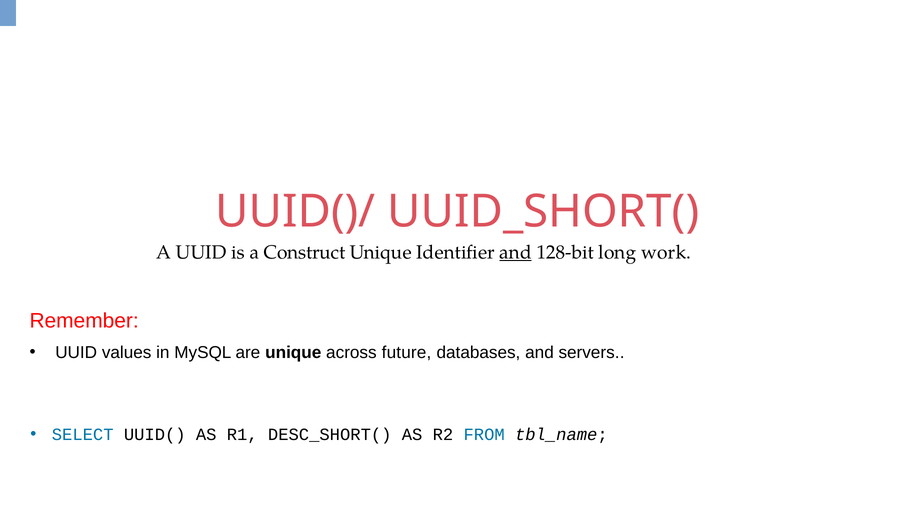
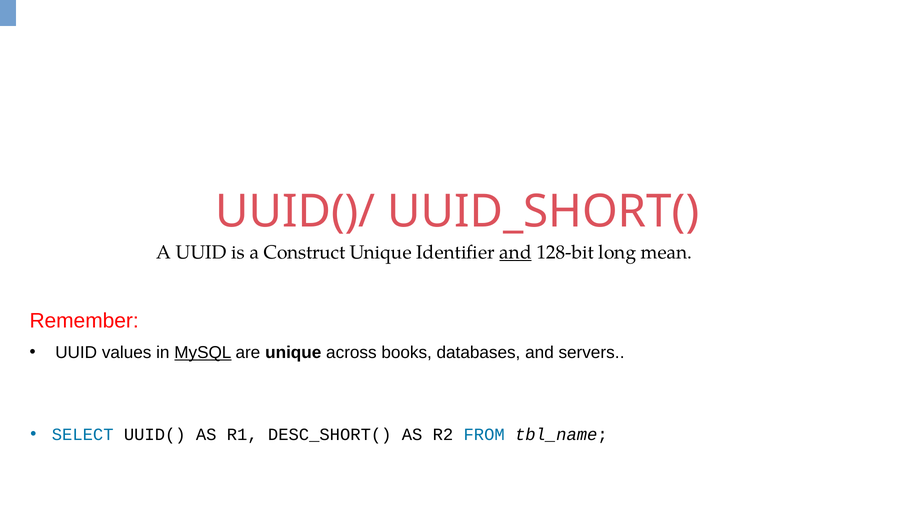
work: work -> mean
MySQL underline: none -> present
future: future -> books
